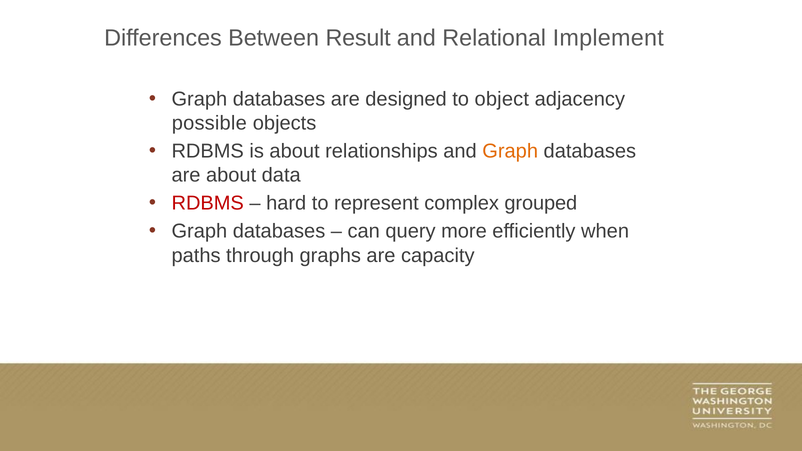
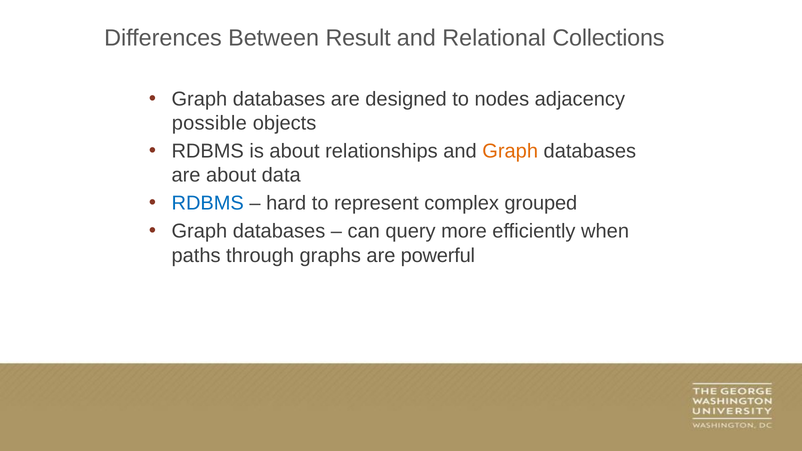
Implement: Implement -> Collections
object: object -> nodes
RDBMS at (208, 203) colour: red -> blue
capacity: capacity -> powerful
